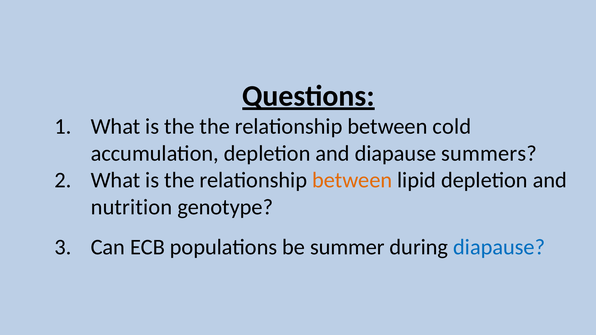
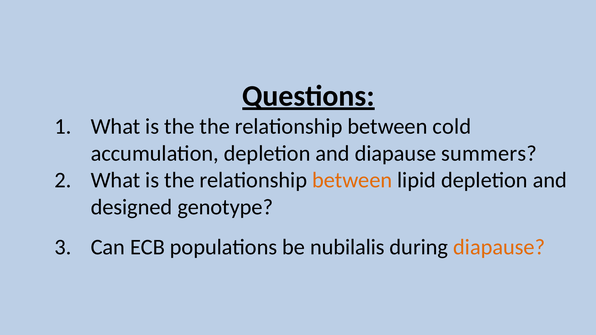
nutrition: nutrition -> designed
summer: summer -> nubilalis
diapause at (499, 247) colour: blue -> orange
